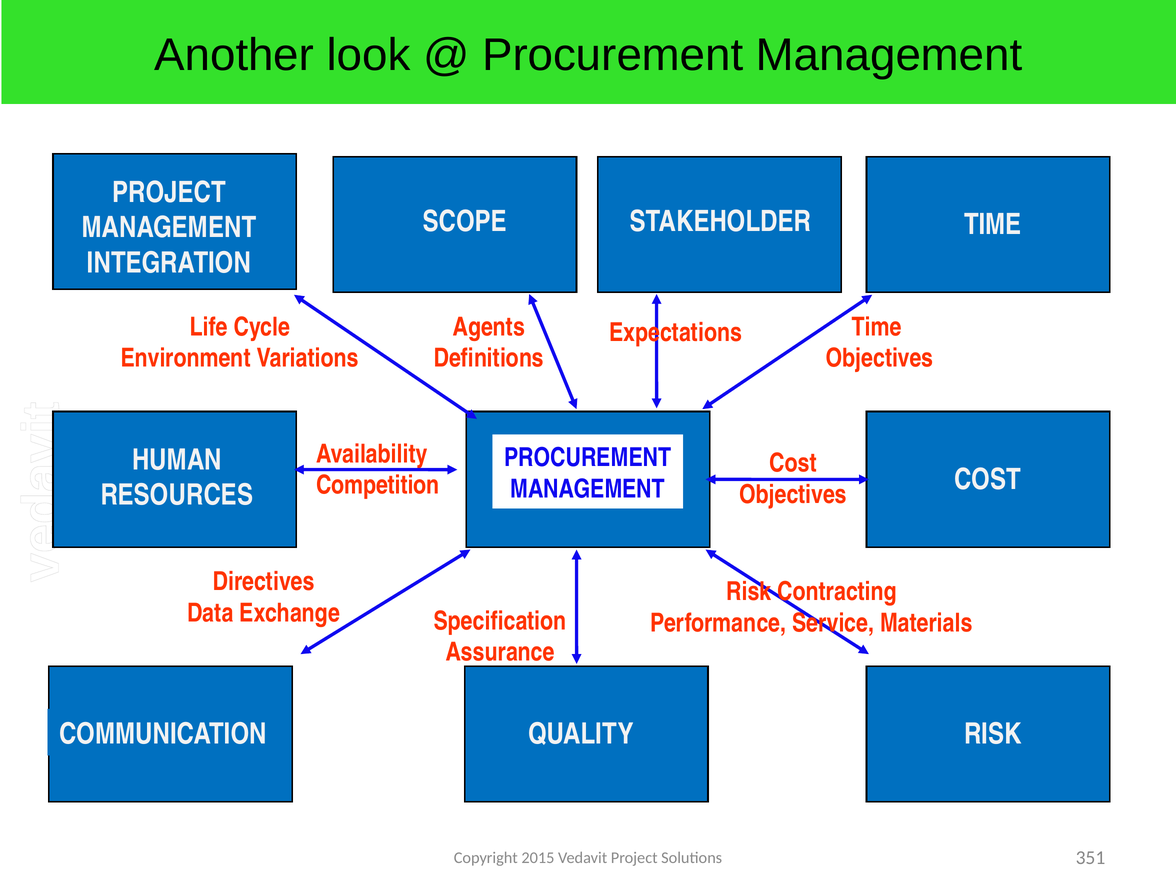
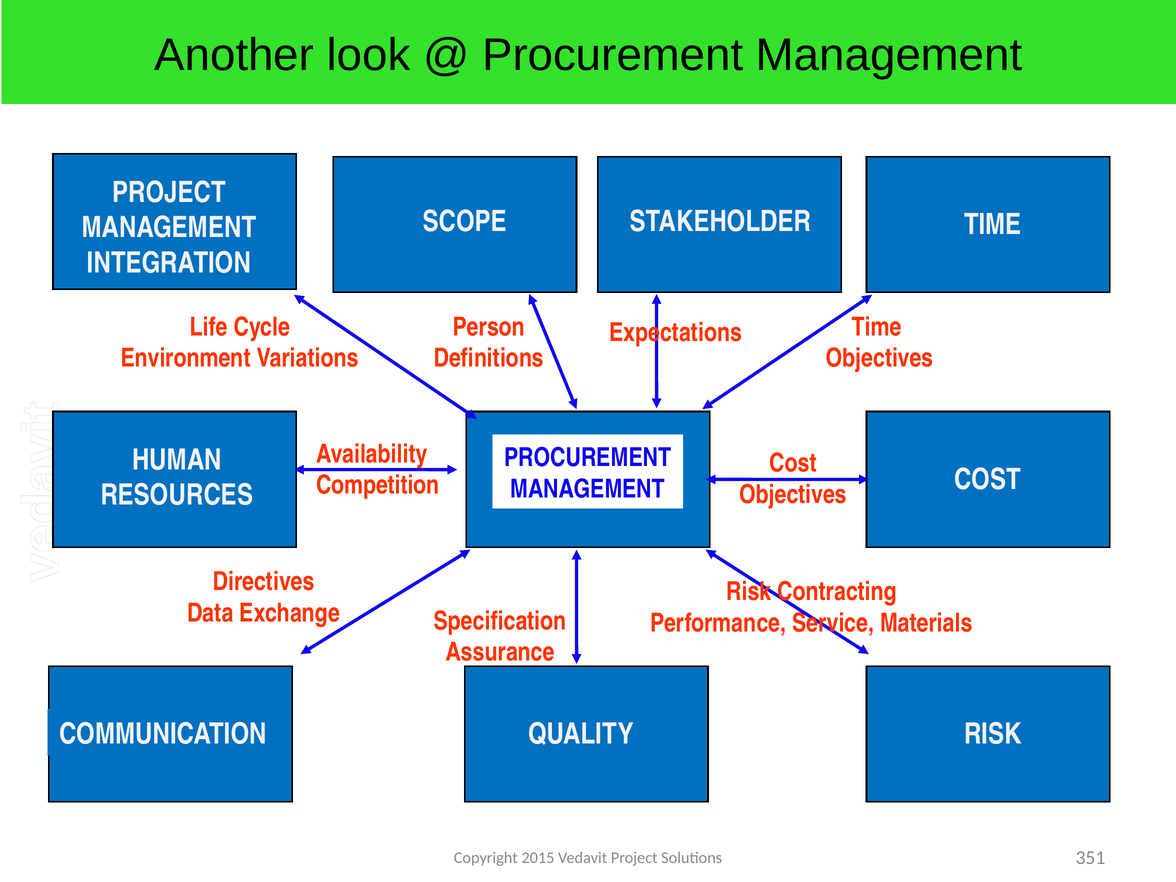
Agents: Agents -> Person
